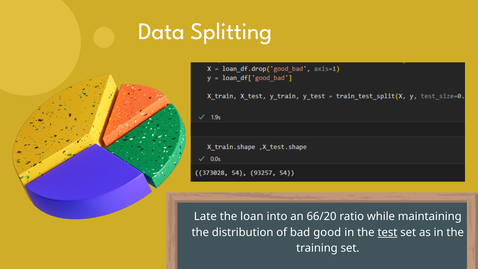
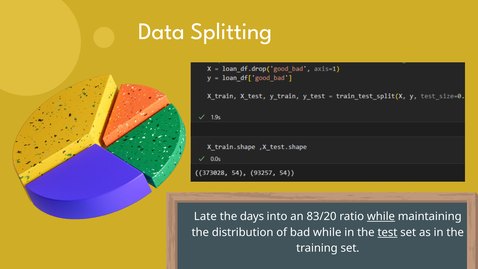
loan: loan -> days
66/20: 66/20 -> 83/20
while at (381, 216) underline: none -> present
bad good: good -> while
